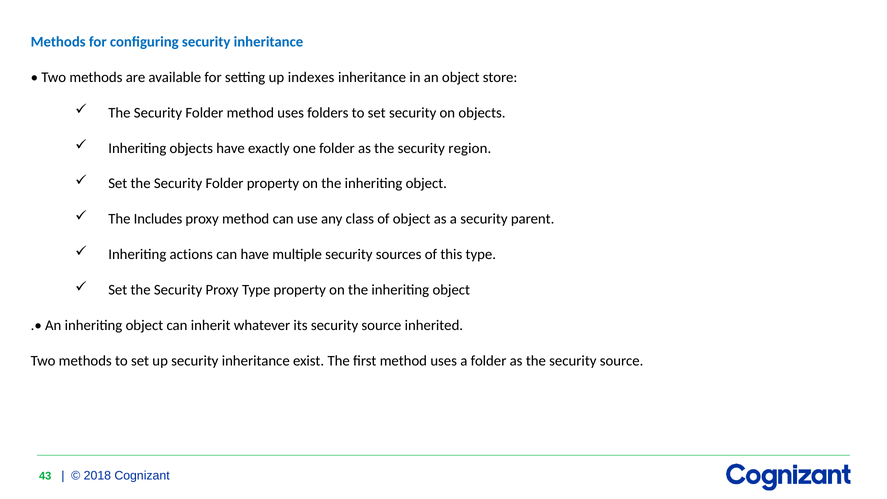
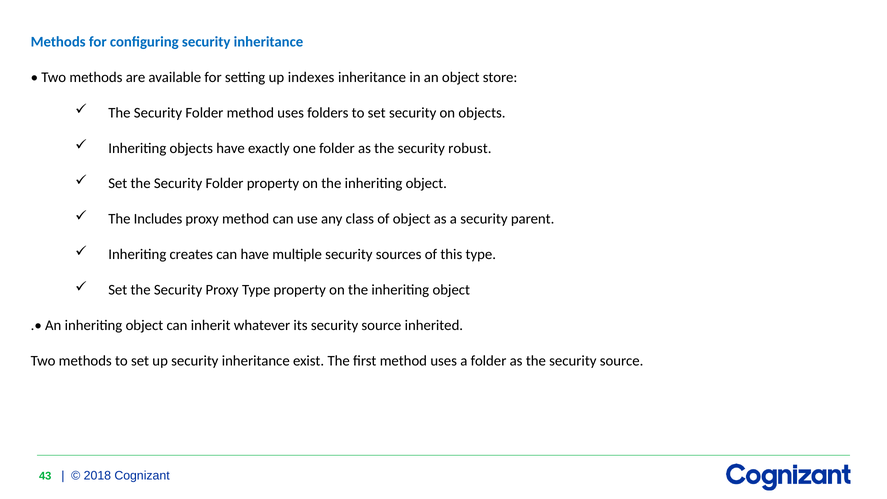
region: region -> robust
actions: actions -> creates
